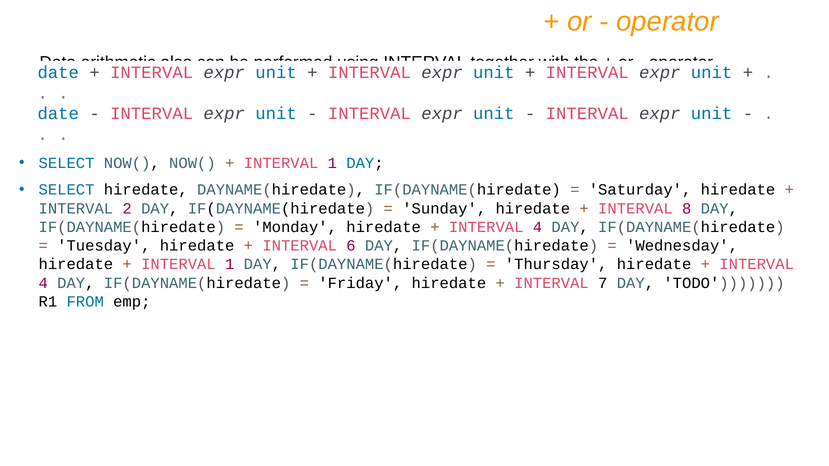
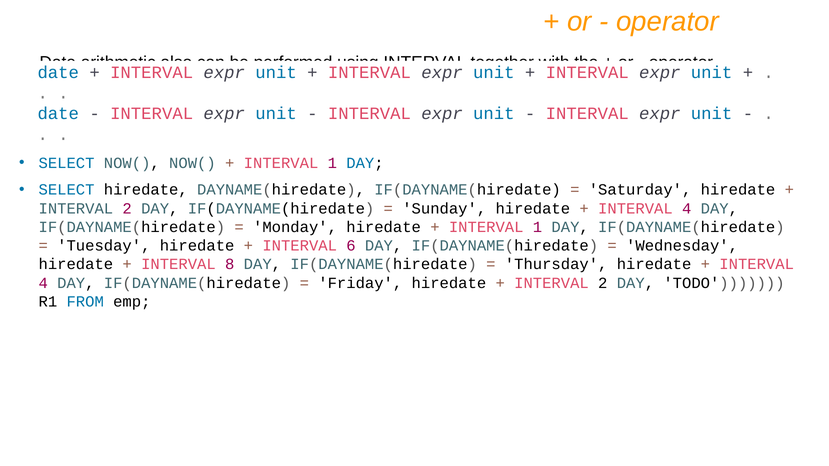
8 at (687, 209): 8 -> 4
4 at (538, 227): 4 -> 1
1 at (230, 265): 1 -> 8
7 at (603, 283): 7 -> 2
